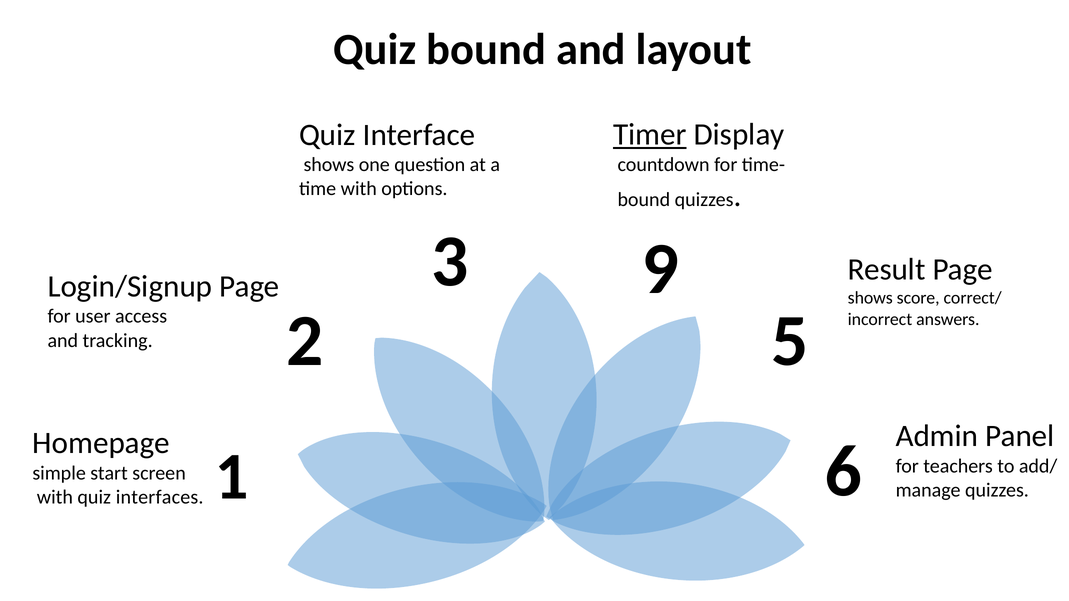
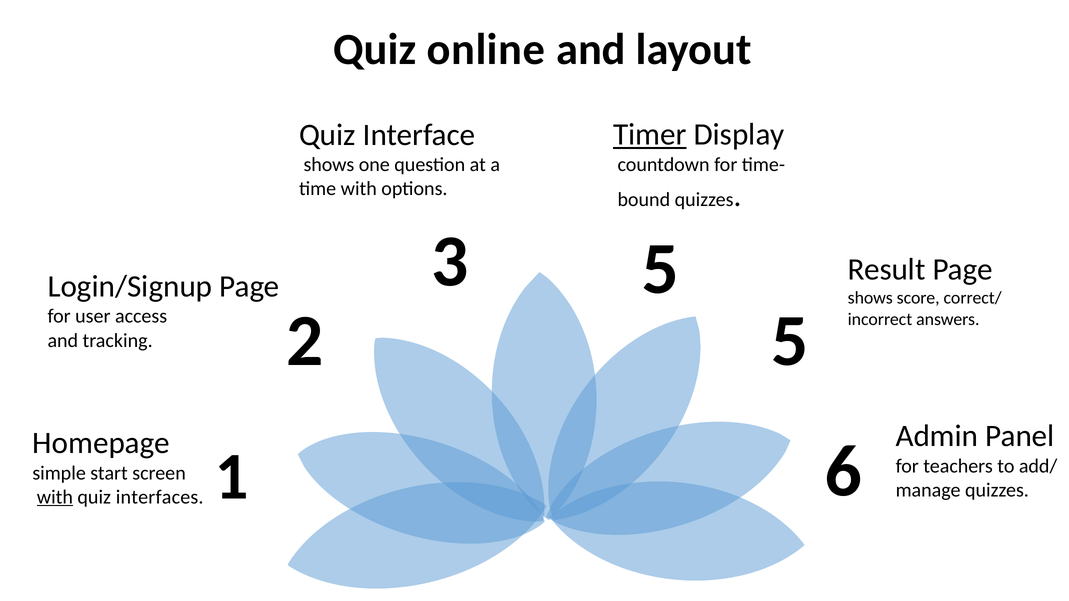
Quiz bound: bound -> online
3 9: 9 -> 5
with at (55, 497) underline: none -> present
